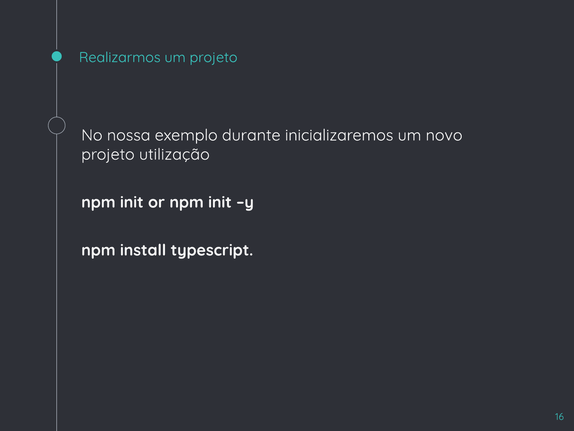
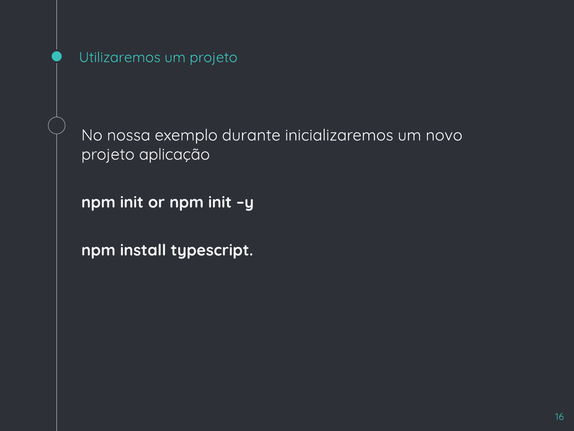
Realizarmos: Realizarmos -> Utilizaremos
utilização: utilização -> aplicação
